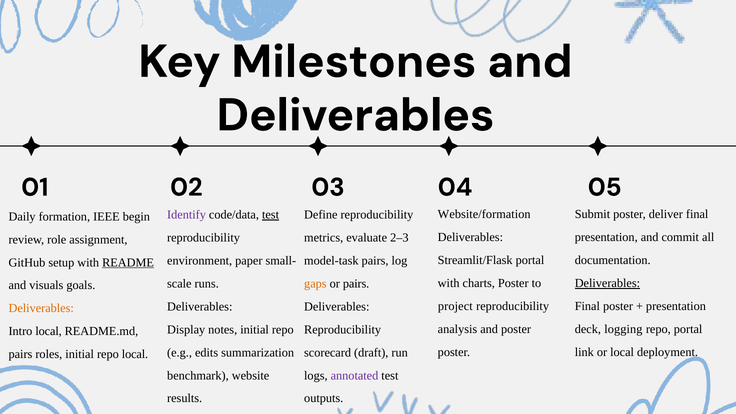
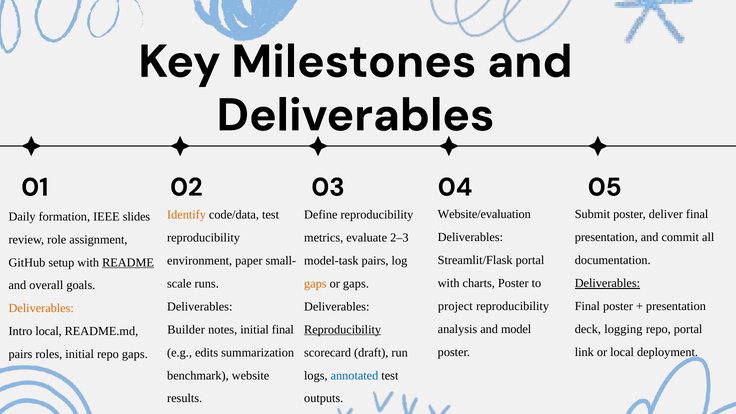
Website/formation: Website/formation -> Website/evaluation
Identify colour: purple -> orange
test at (271, 215) underline: present -> none
begin: begin -> slides
or pairs: pairs -> gaps
visuals: visuals -> overall
and poster: poster -> model
Display: Display -> Builder
notes initial repo: repo -> final
Reproducibility at (343, 330) underline: none -> present
repo local: local -> gaps
annotated colour: purple -> blue
